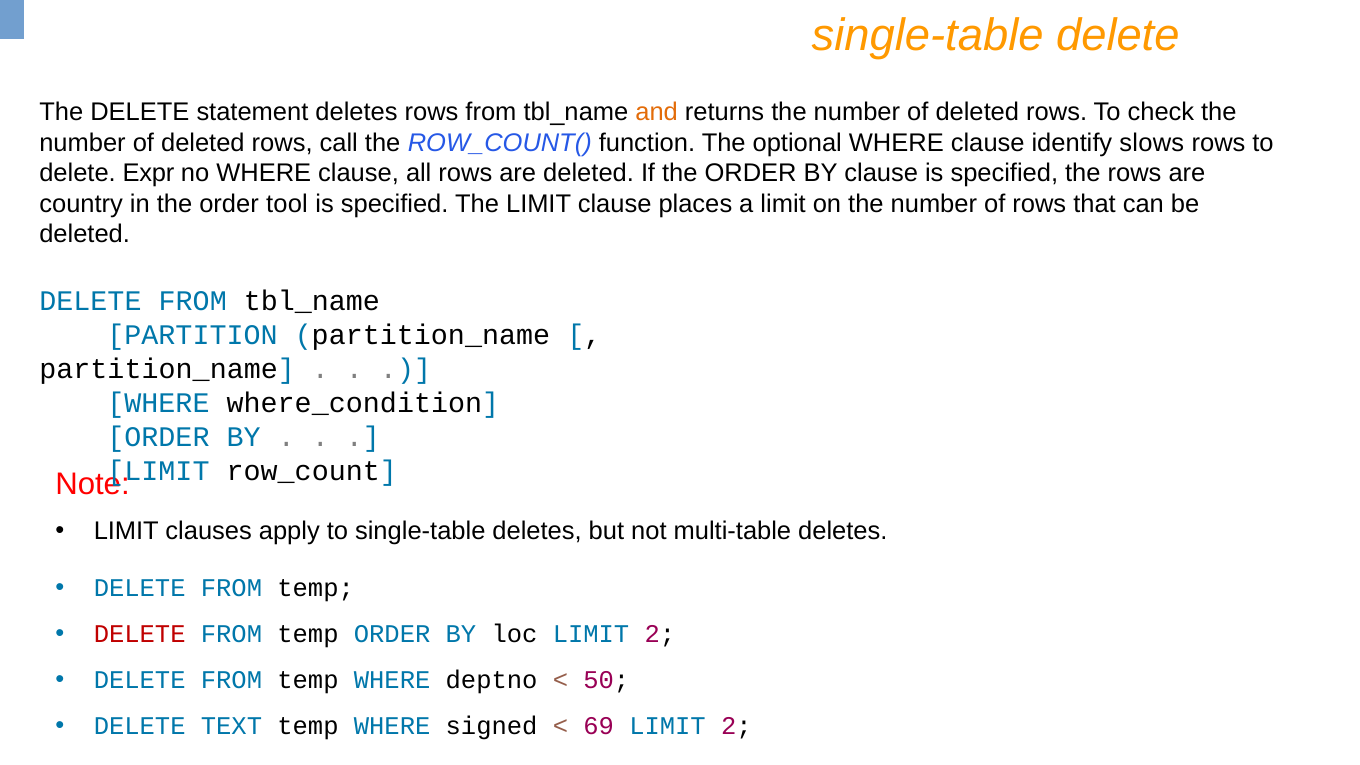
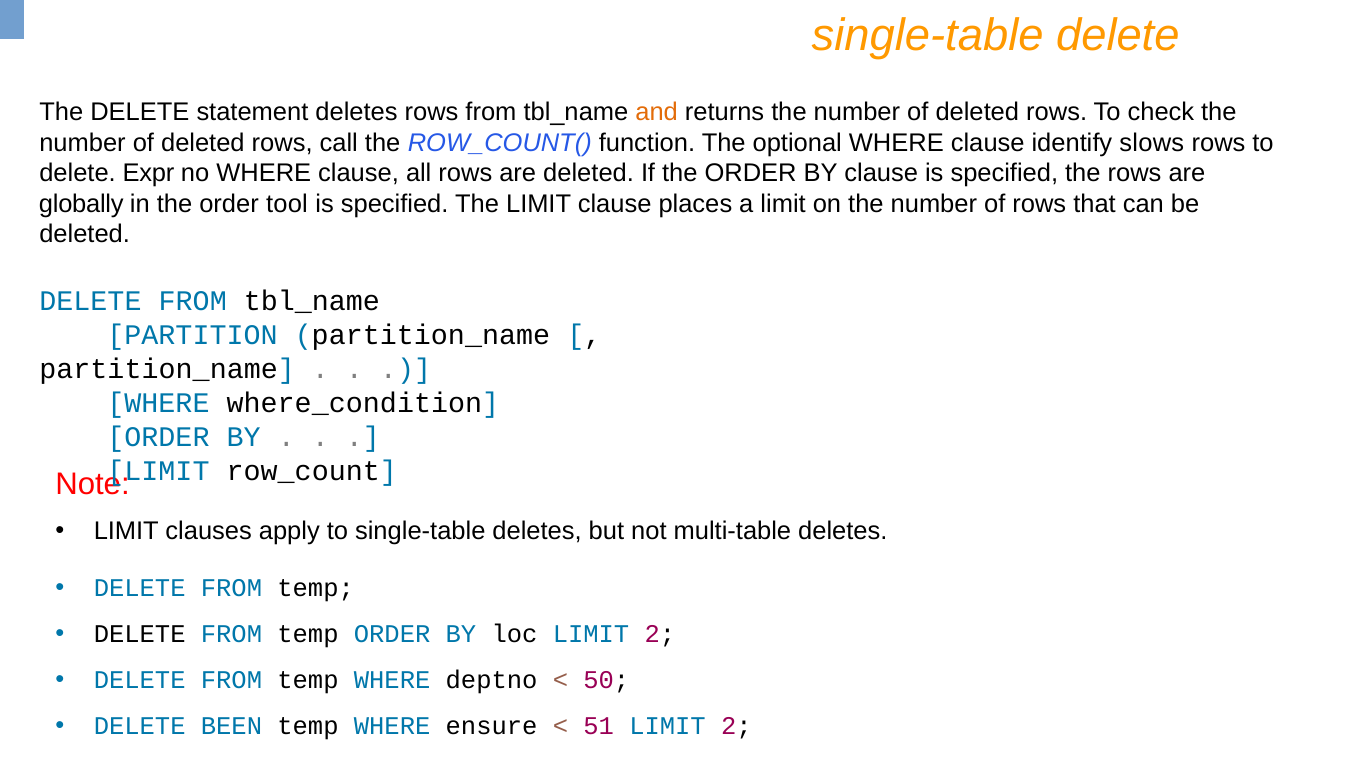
country: country -> globally
DELETE at (140, 634) colour: red -> black
TEXT: TEXT -> BEEN
signed: signed -> ensure
69: 69 -> 51
